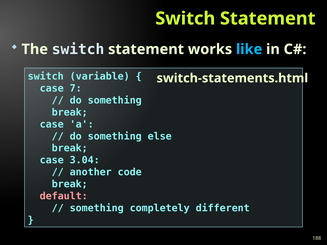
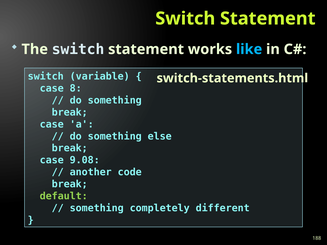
7: 7 -> 8
3.04: 3.04 -> 9.08
default colour: pink -> light green
